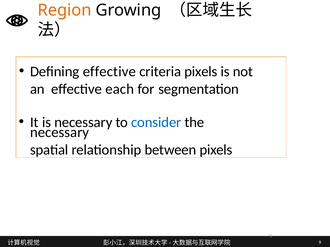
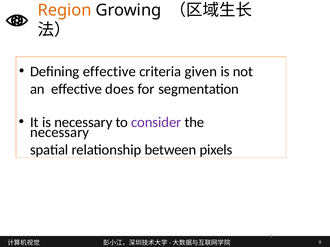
criteria pixels: pixels -> given
each: each -> does
consider colour: blue -> purple
